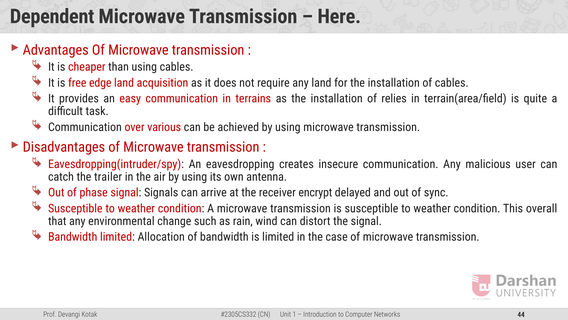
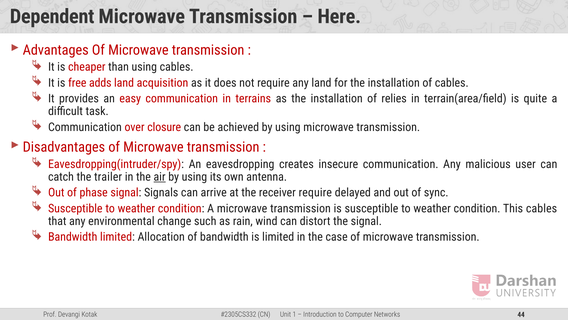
edge: edge -> adds
various: various -> closure
air underline: none -> present
receiver encrypt: encrypt -> require
This overall: overall -> cables
